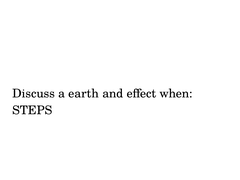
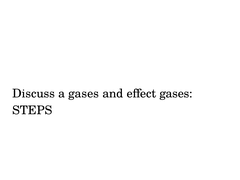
a earth: earth -> gases
effect when: when -> gases
